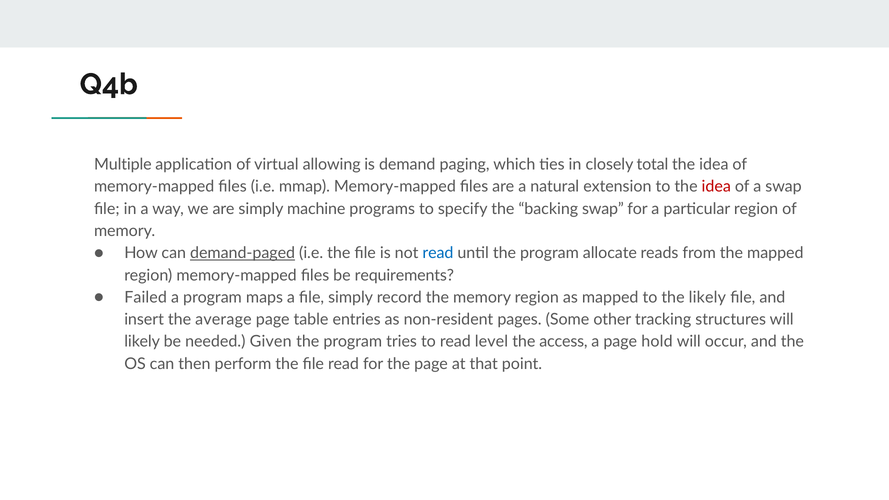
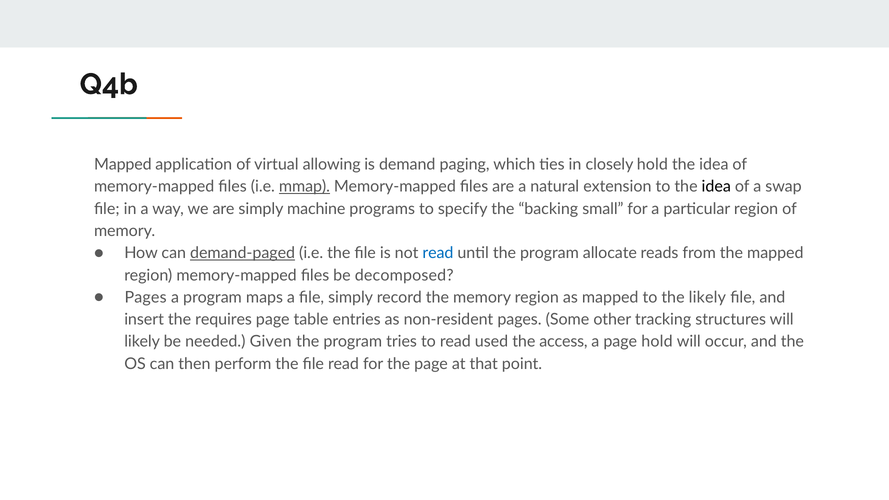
Multiple at (123, 164): Multiple -> Mapped
closely total: total -> hold
mmap underline: none -> present
idea at (716, 187) colour: red -> black
backing swap: swap -> small
requirements: requirements -> decomposed
Failed at (146, 297): Failed -> Pages
average: average -> requires
level: level -> used
